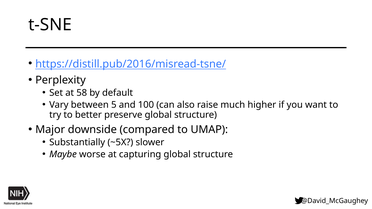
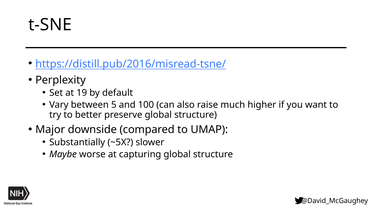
58: 58 -> 19
